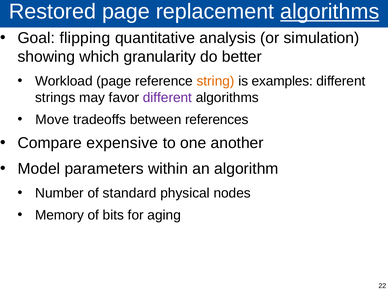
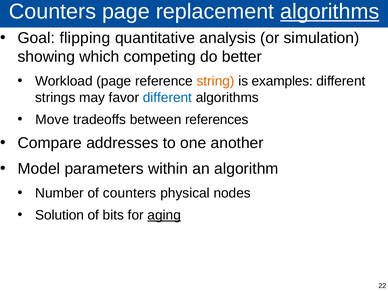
Restored at (52, 12): Restored -> Counters
granularity: granularity -> competing
different at (167, 98) colour: purple -> blue
expensive: expensive -> addresses
of standard: standard -> counters
Memory: Memory -> Solution
aging underline: none -> present
